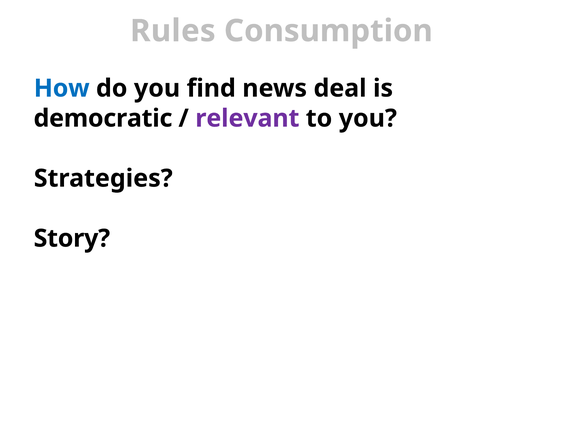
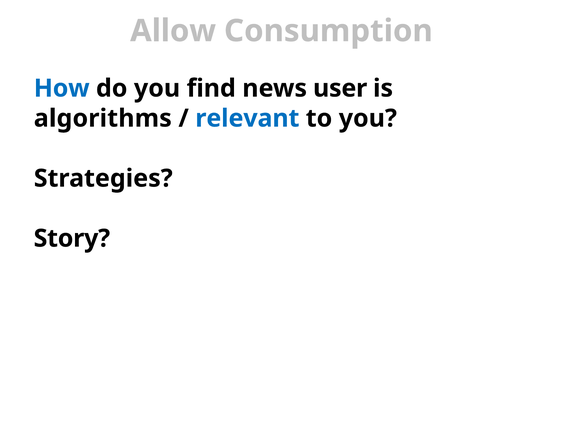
Rules: Rules -> Allow
deal: deal -> user
democratic: democratic -> algorithms
relevant colour: purple -> blue
